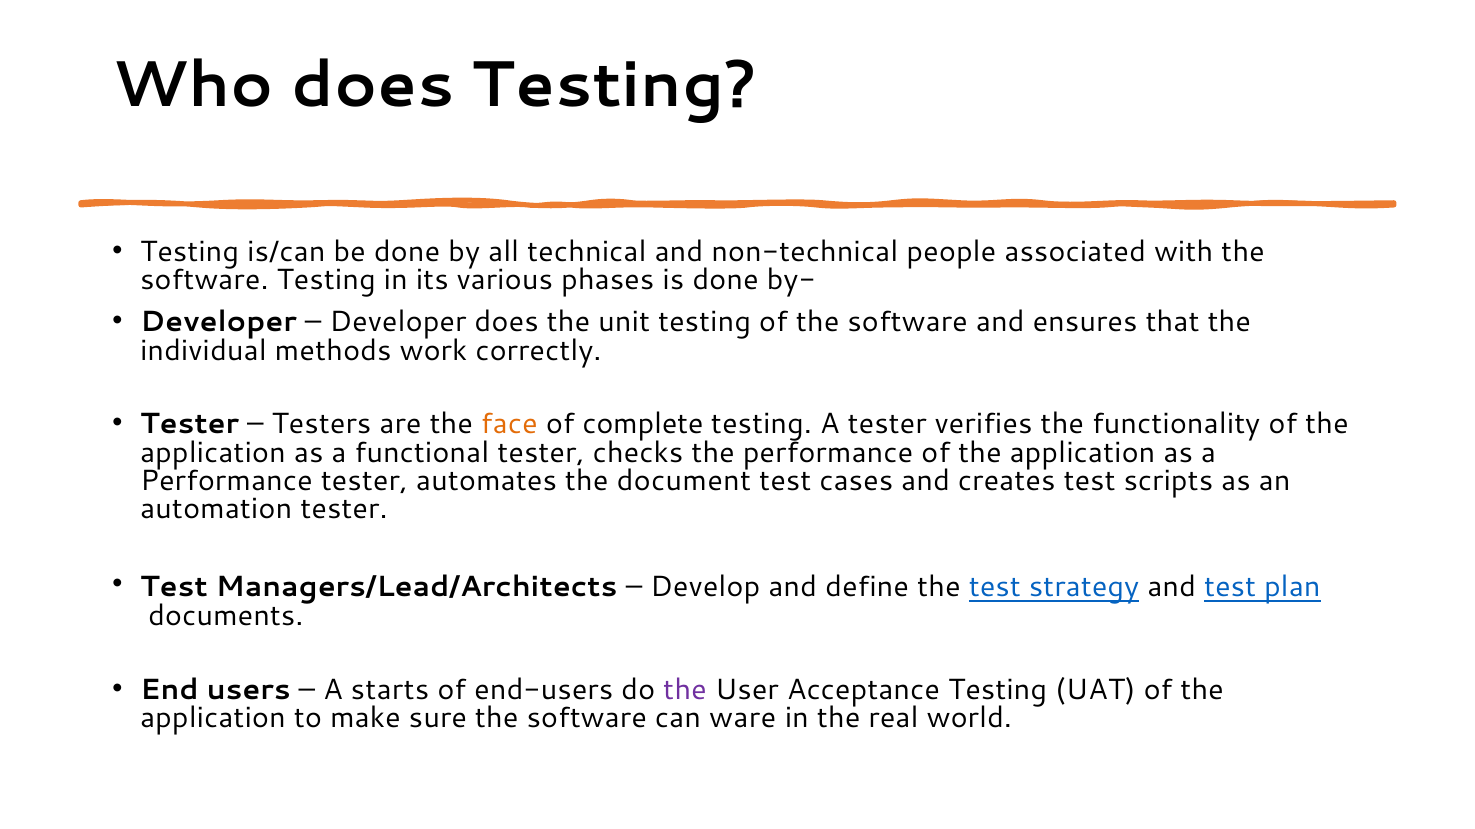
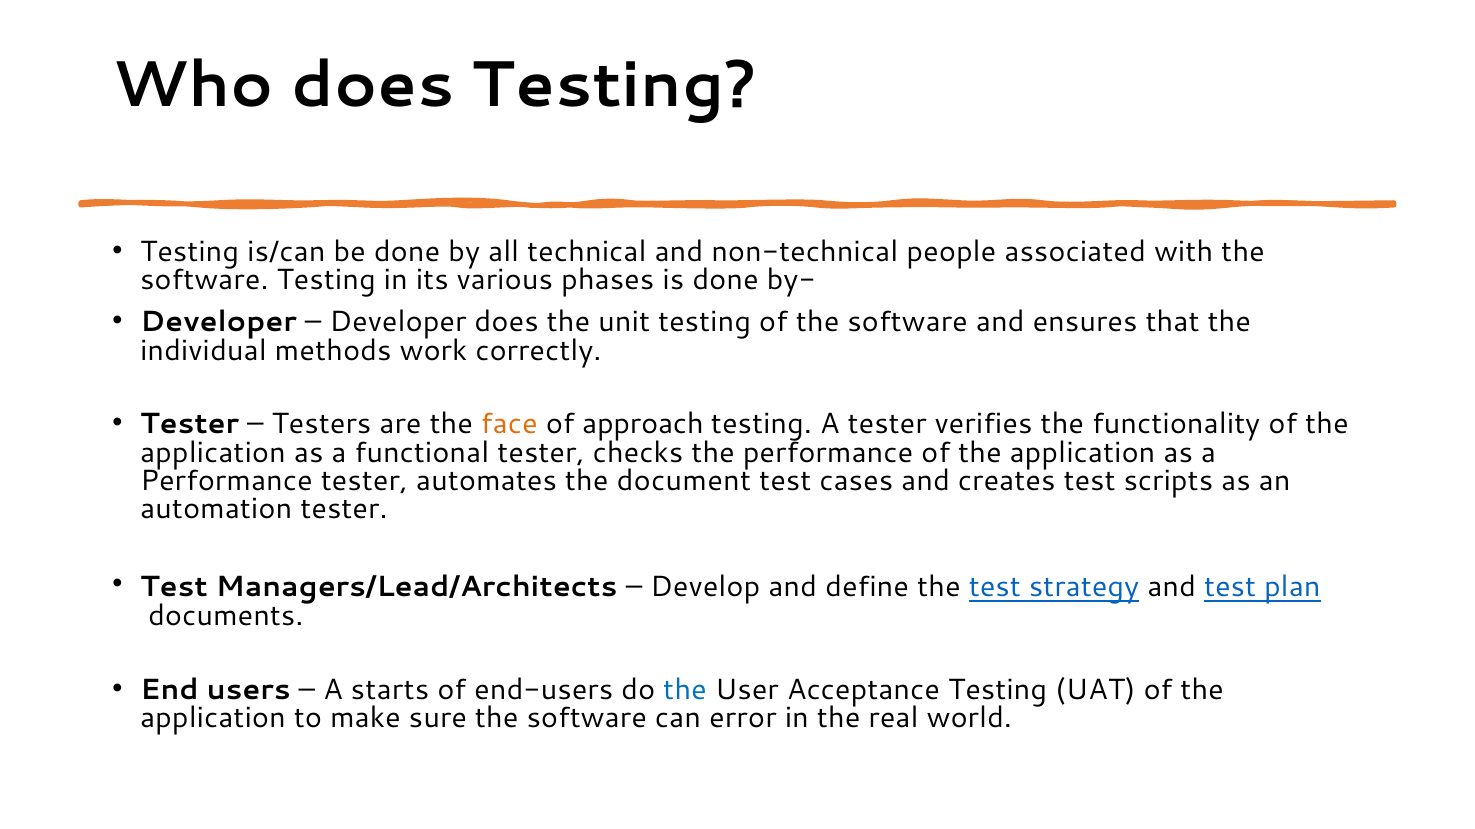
complete: complete -> approach
the at (685, 690) colour: purple -> blue
ware: ware -> error
